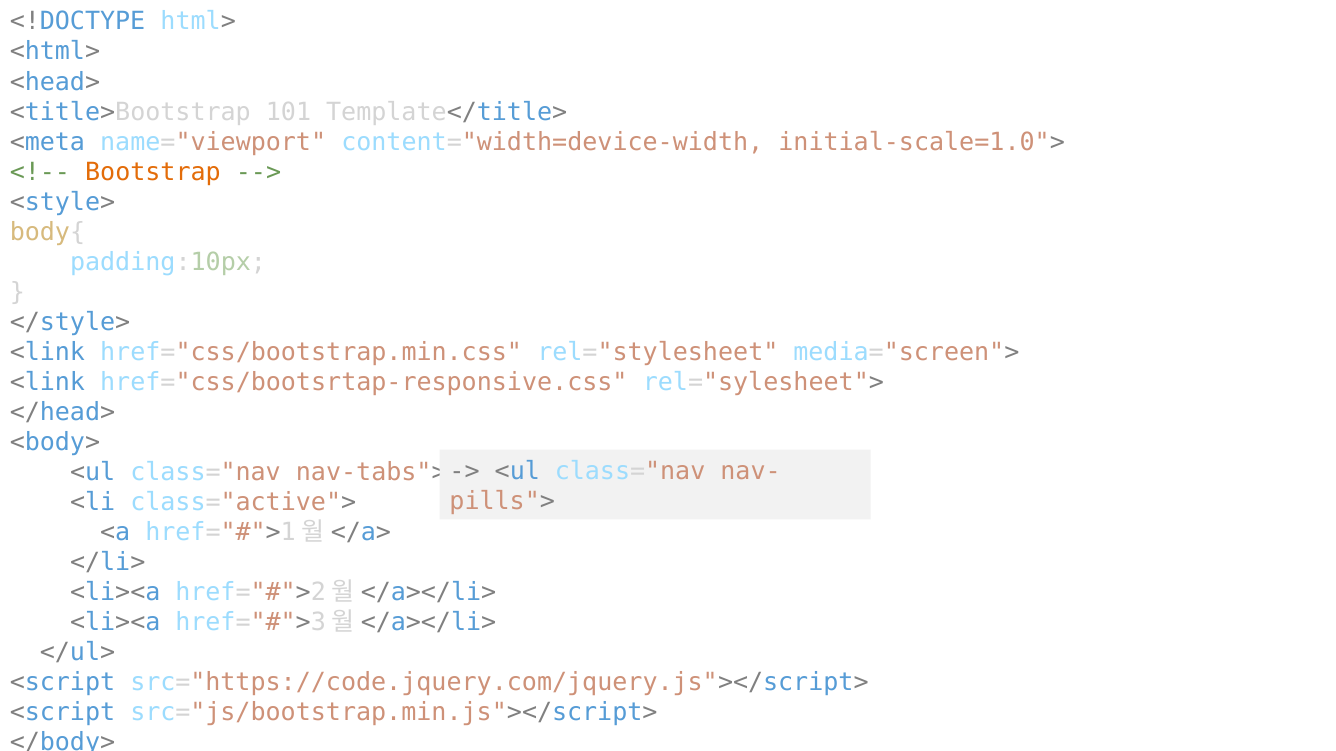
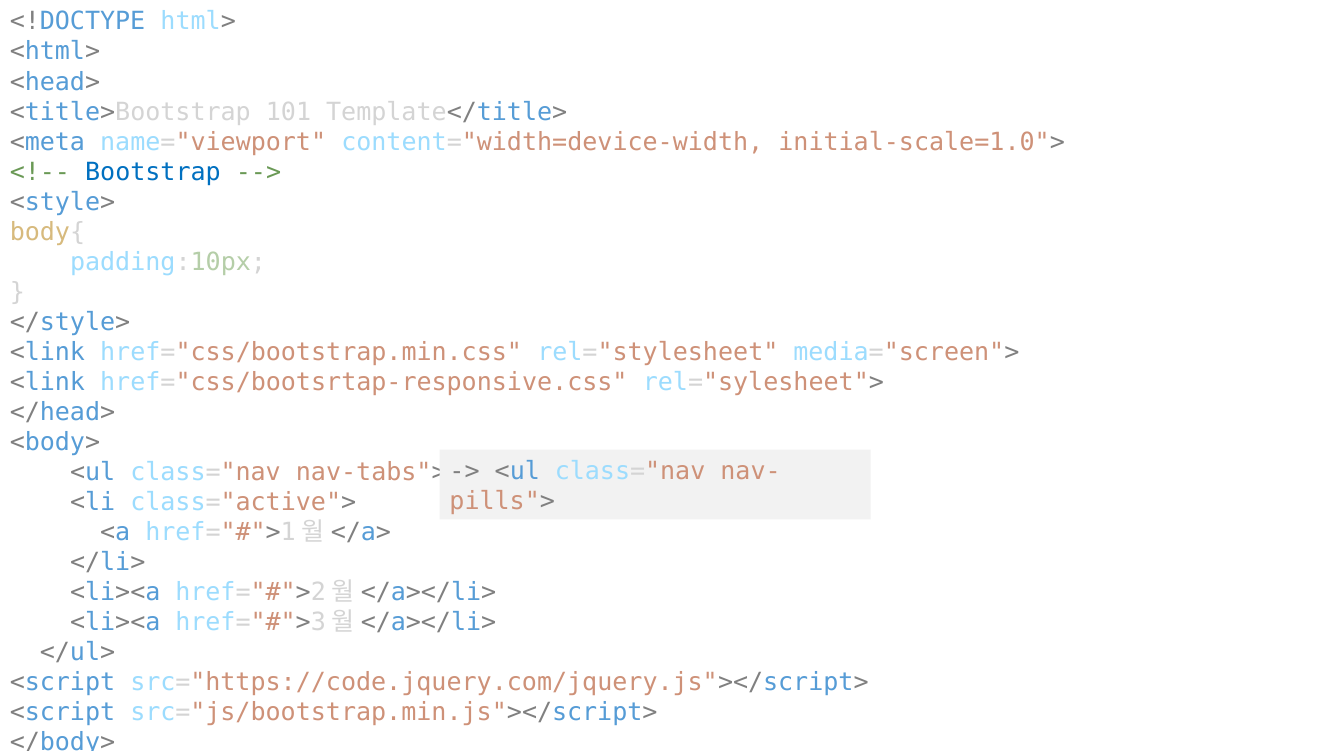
Bootstrap colour: orange -> blue
